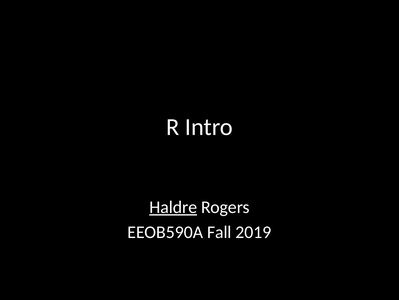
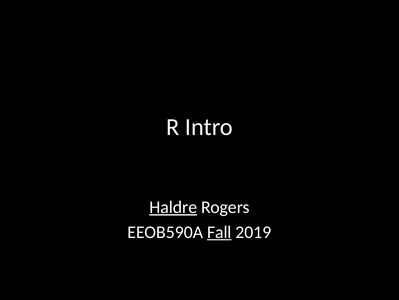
Fall underline: none -> present
